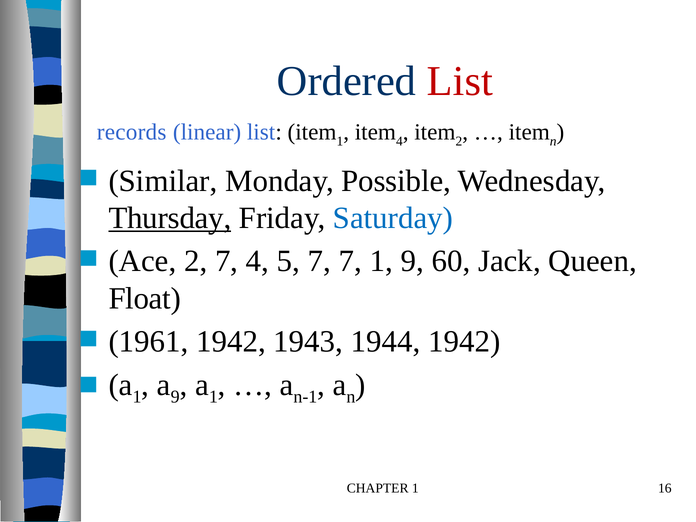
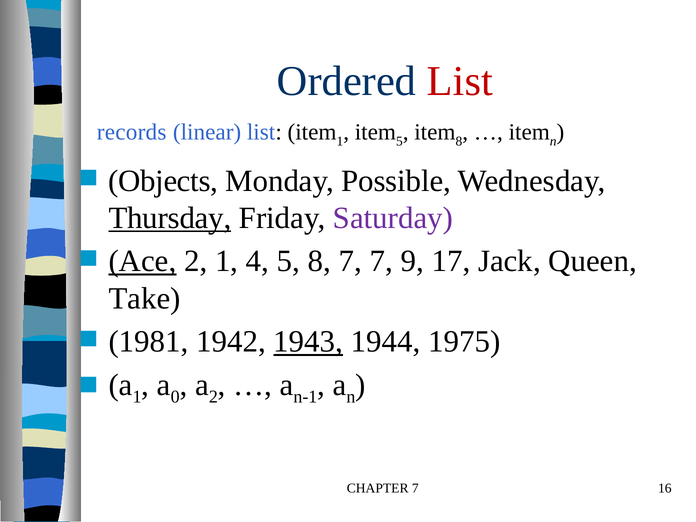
4 at (399, 141): 4 -> 5
2 at (459, 141): 2 -> 8
Similar: Similar -> Objects
Saturday colour: blue -> purple
Ace underline: none -> present
2 7: 7 -> 1
5 7: 7 -> 8
7 1: 1 -> 7
60: 60 -> 17
Float: Float -> Take
1961: 1961 -> 1981
1943 underline: none -> present
1944 1942: 1942 -> 1975
9 at (175, 397): 9 -> 0
1 at (213, 397): 1 -> 2
CHAPTER 1: 1 -> 7
